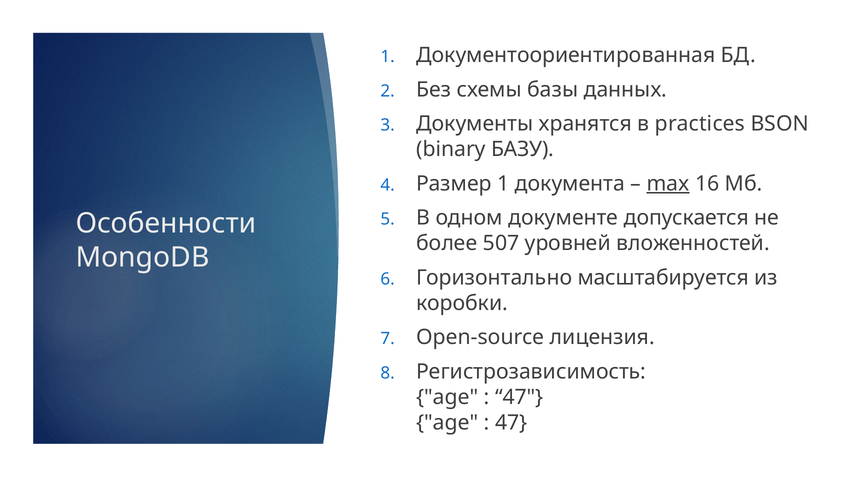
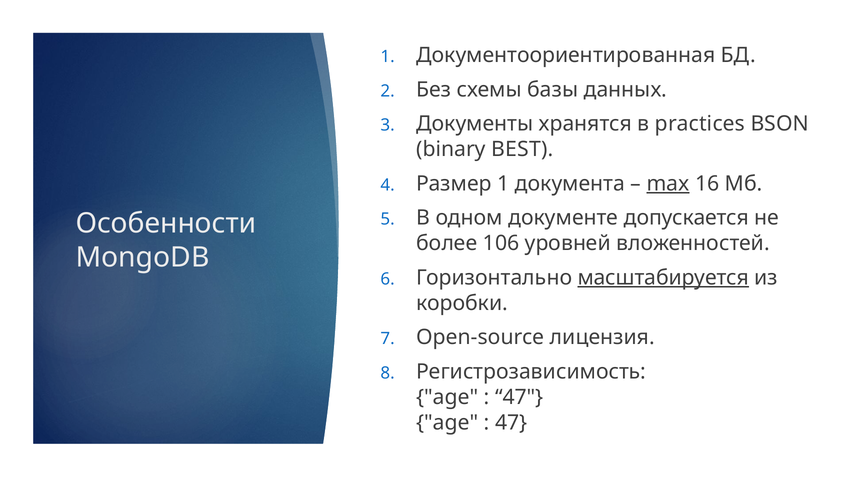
БАЗУ: БАЗУ -> BEST
507: 507 -> 106
масштабируется underline: none -> present
